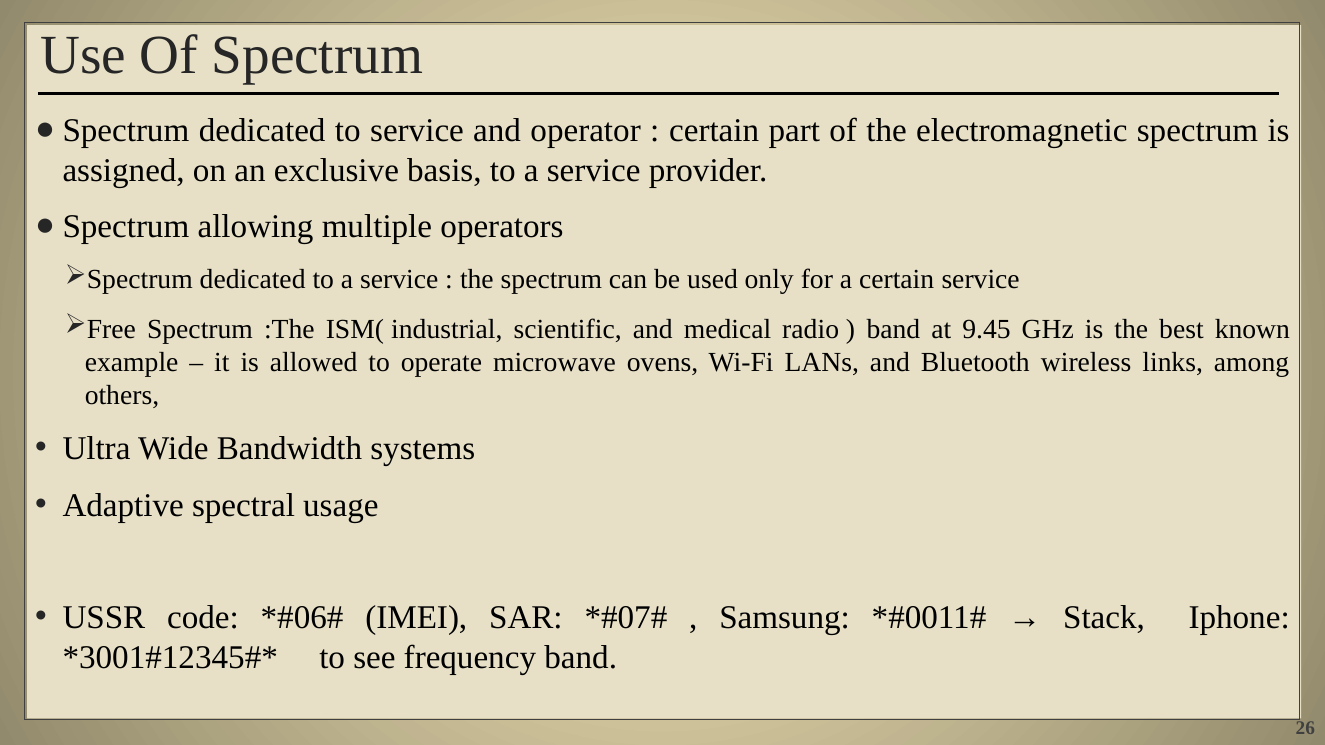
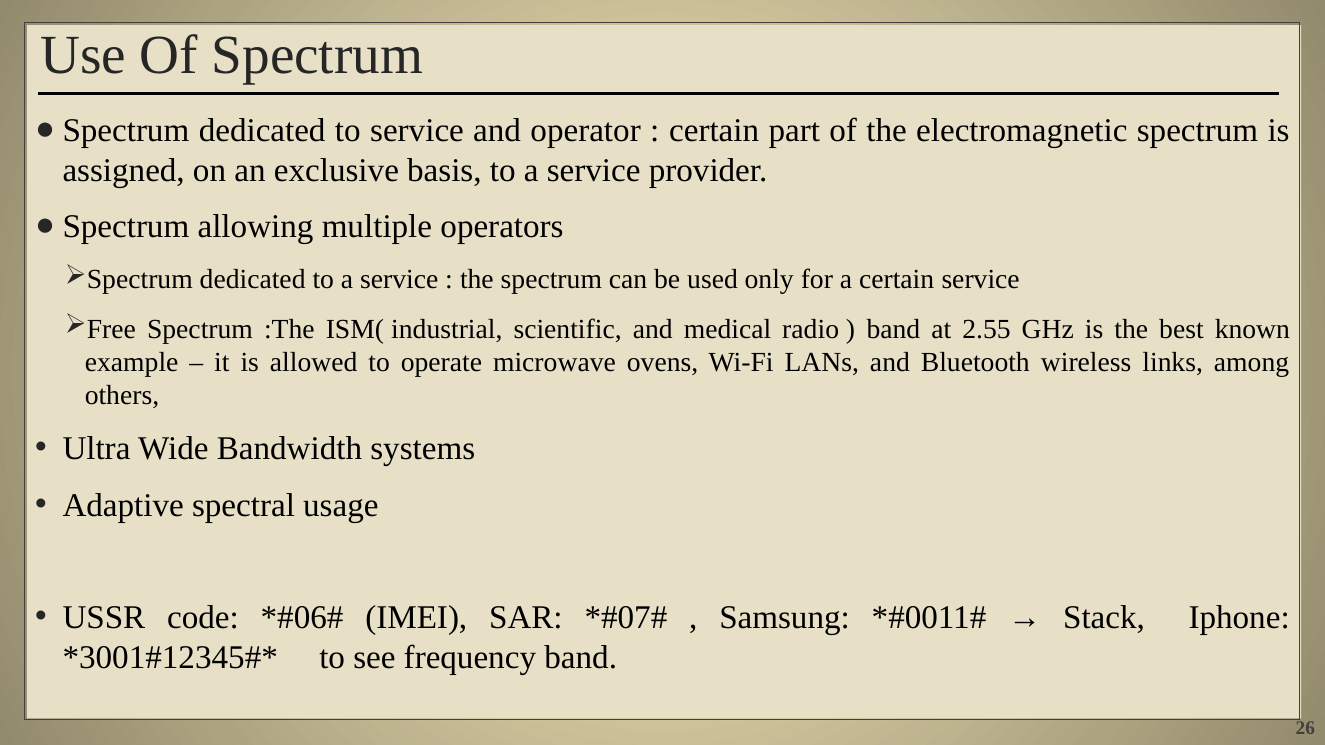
9.45: 9.45 -> 2.55
